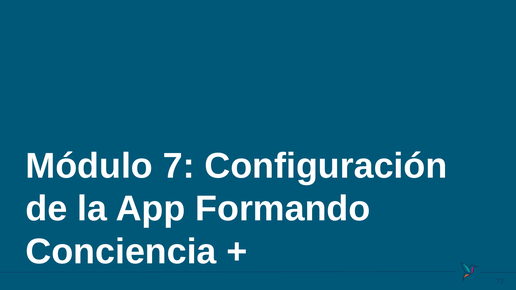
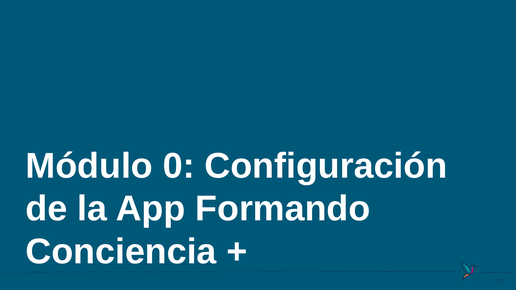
7: 7 -> 0
